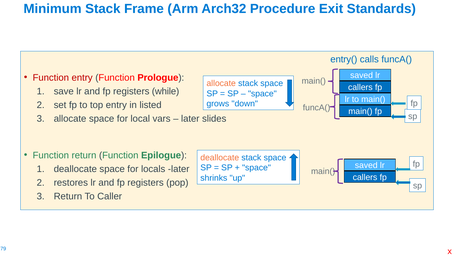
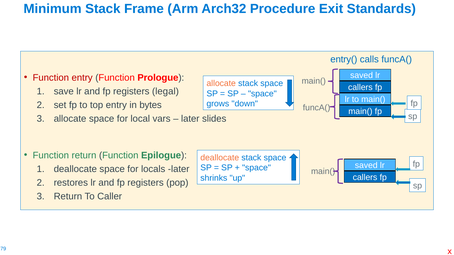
while: while -> legal
listed: listed -> bytes
